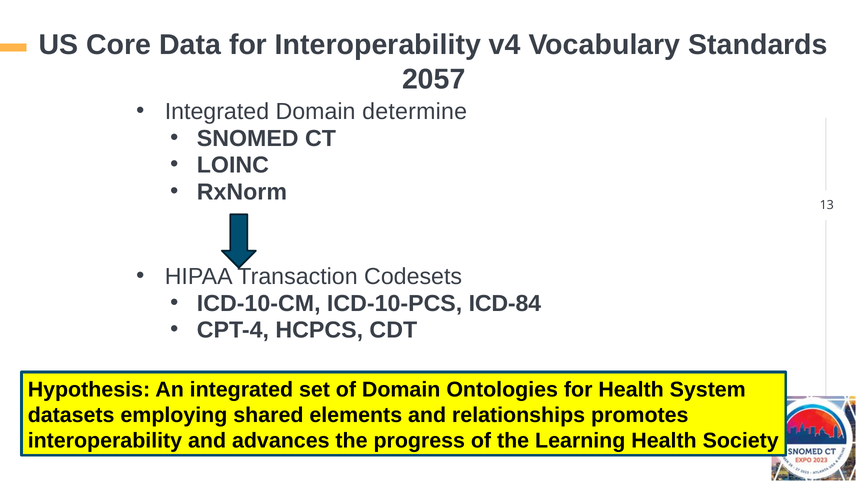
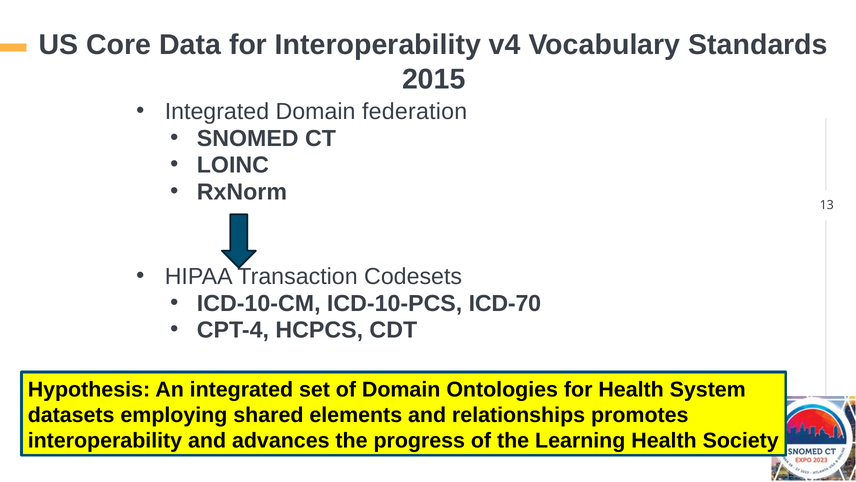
2057: 2057 -> 2015
determine: determine -> federation
ICD-84: ICD-84 -> ICD-70
